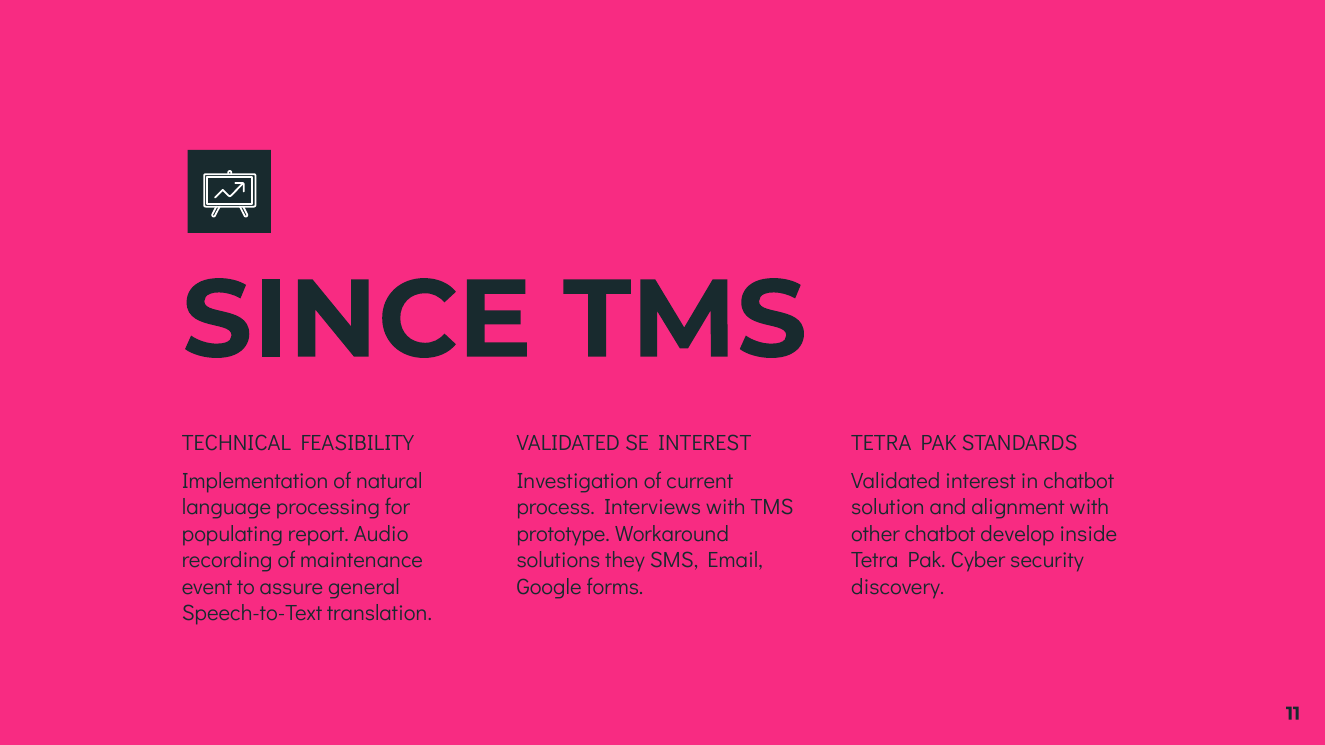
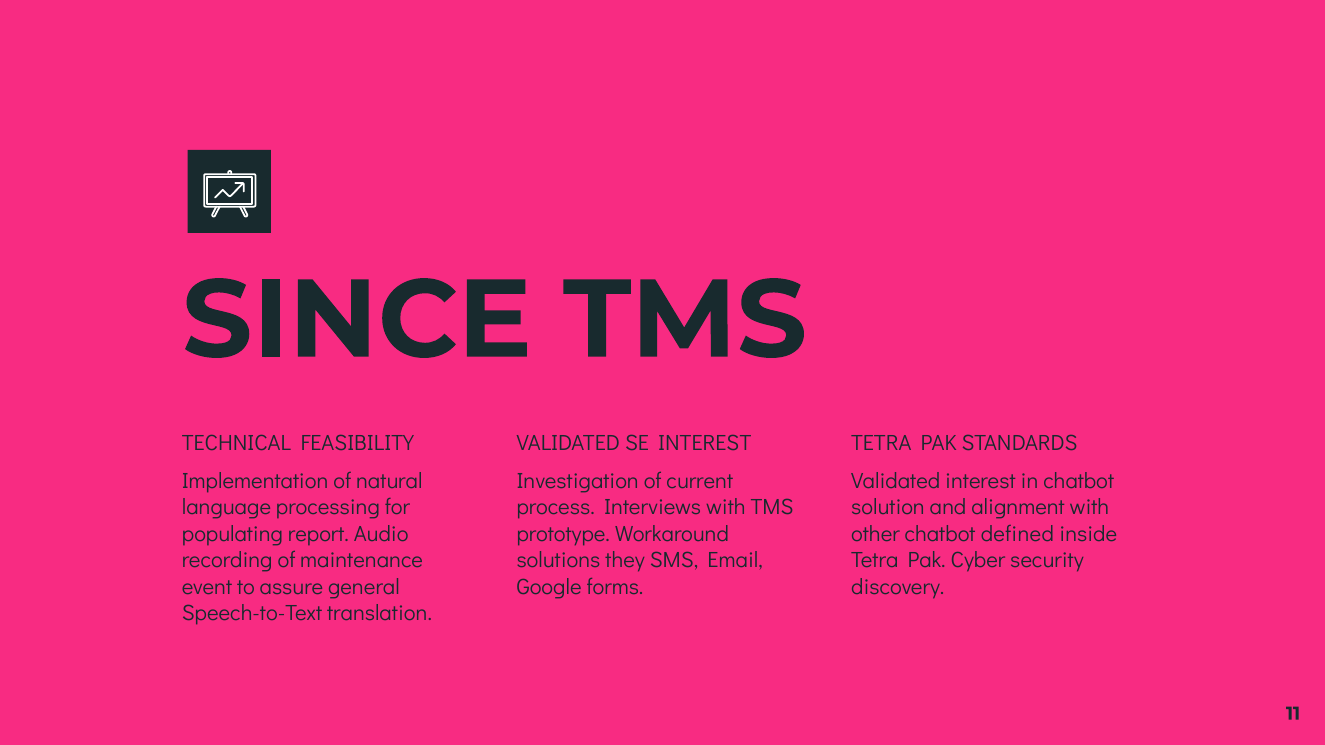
develop: develop -> defined
